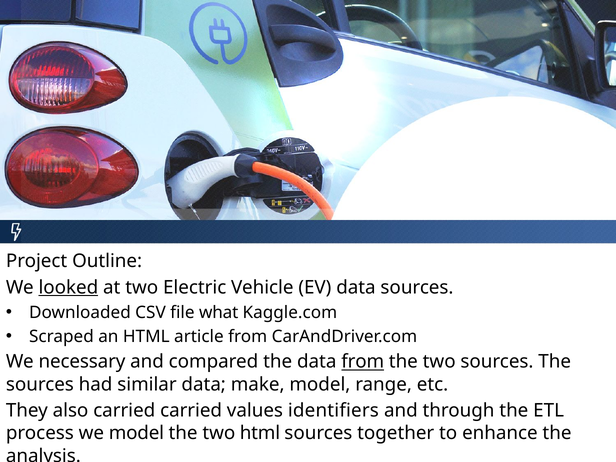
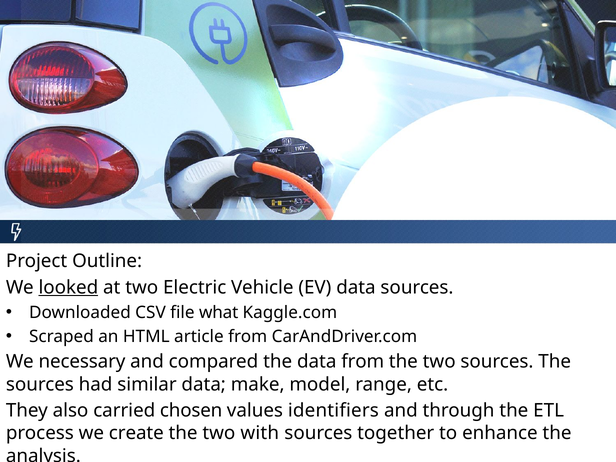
from at (363, 362) underline: present -> none
carried carried: carried -> chosen
we model: model -> create
two html: html -> with
